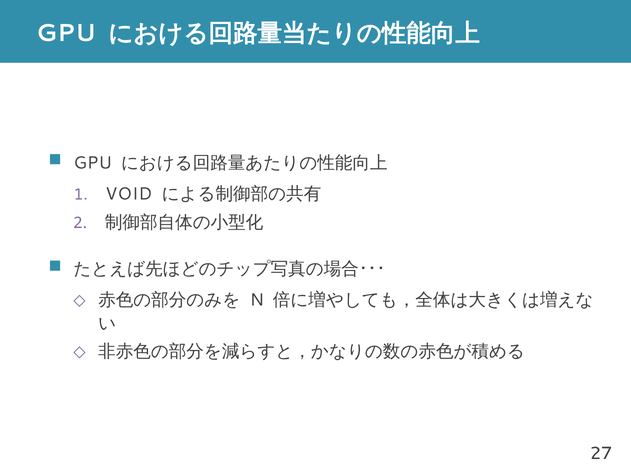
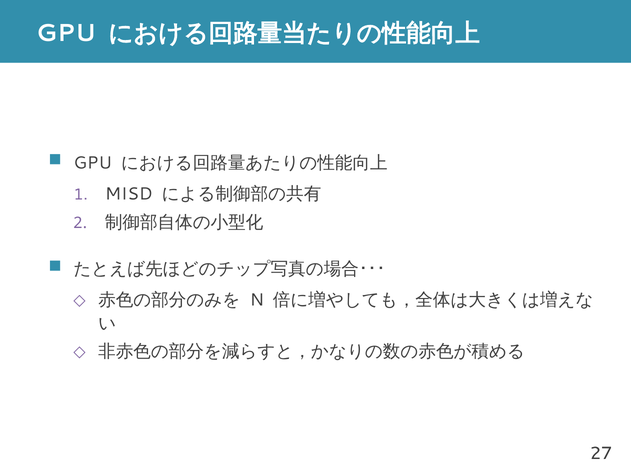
VOID: VOID -> MISD
